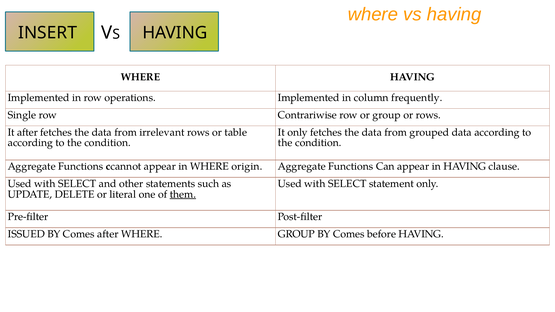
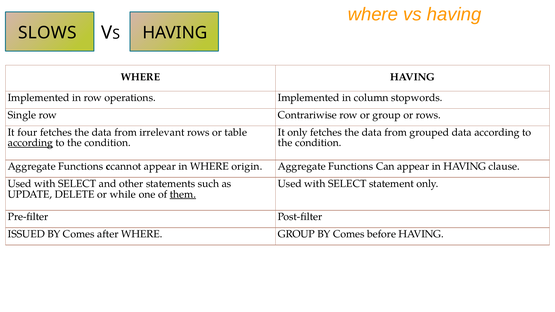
INSERT: INSERT -> SLOWS
frequently: frequently -> stopwords
It after: after -> four
according at (30, 143) underline: none -> present
literal: literal -> while
